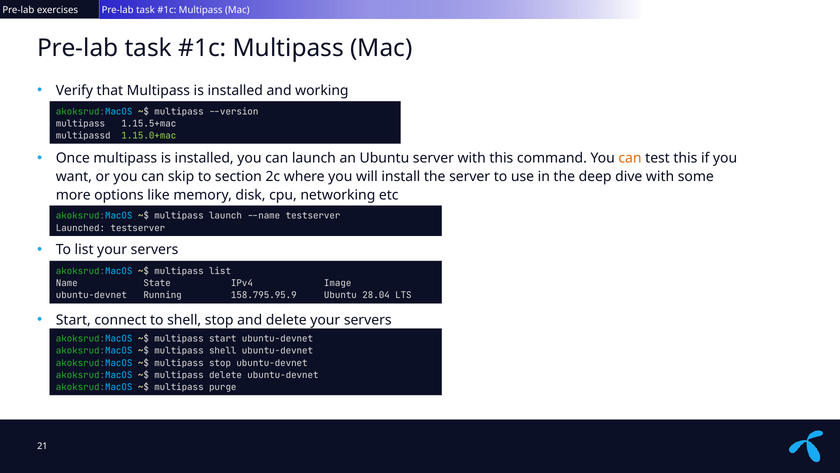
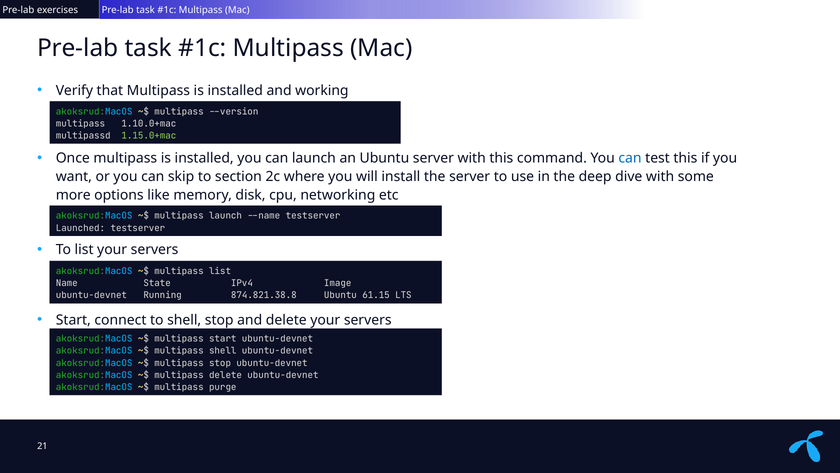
1.15.5+mac: 1.15.5+mac -> 1.10.0+mac
can at (630, 158) colour: orange -> blue
158.795.95.9: 158.795.95.9 -> 874.821.38.8
28.04: 28.04 -> 61.15
